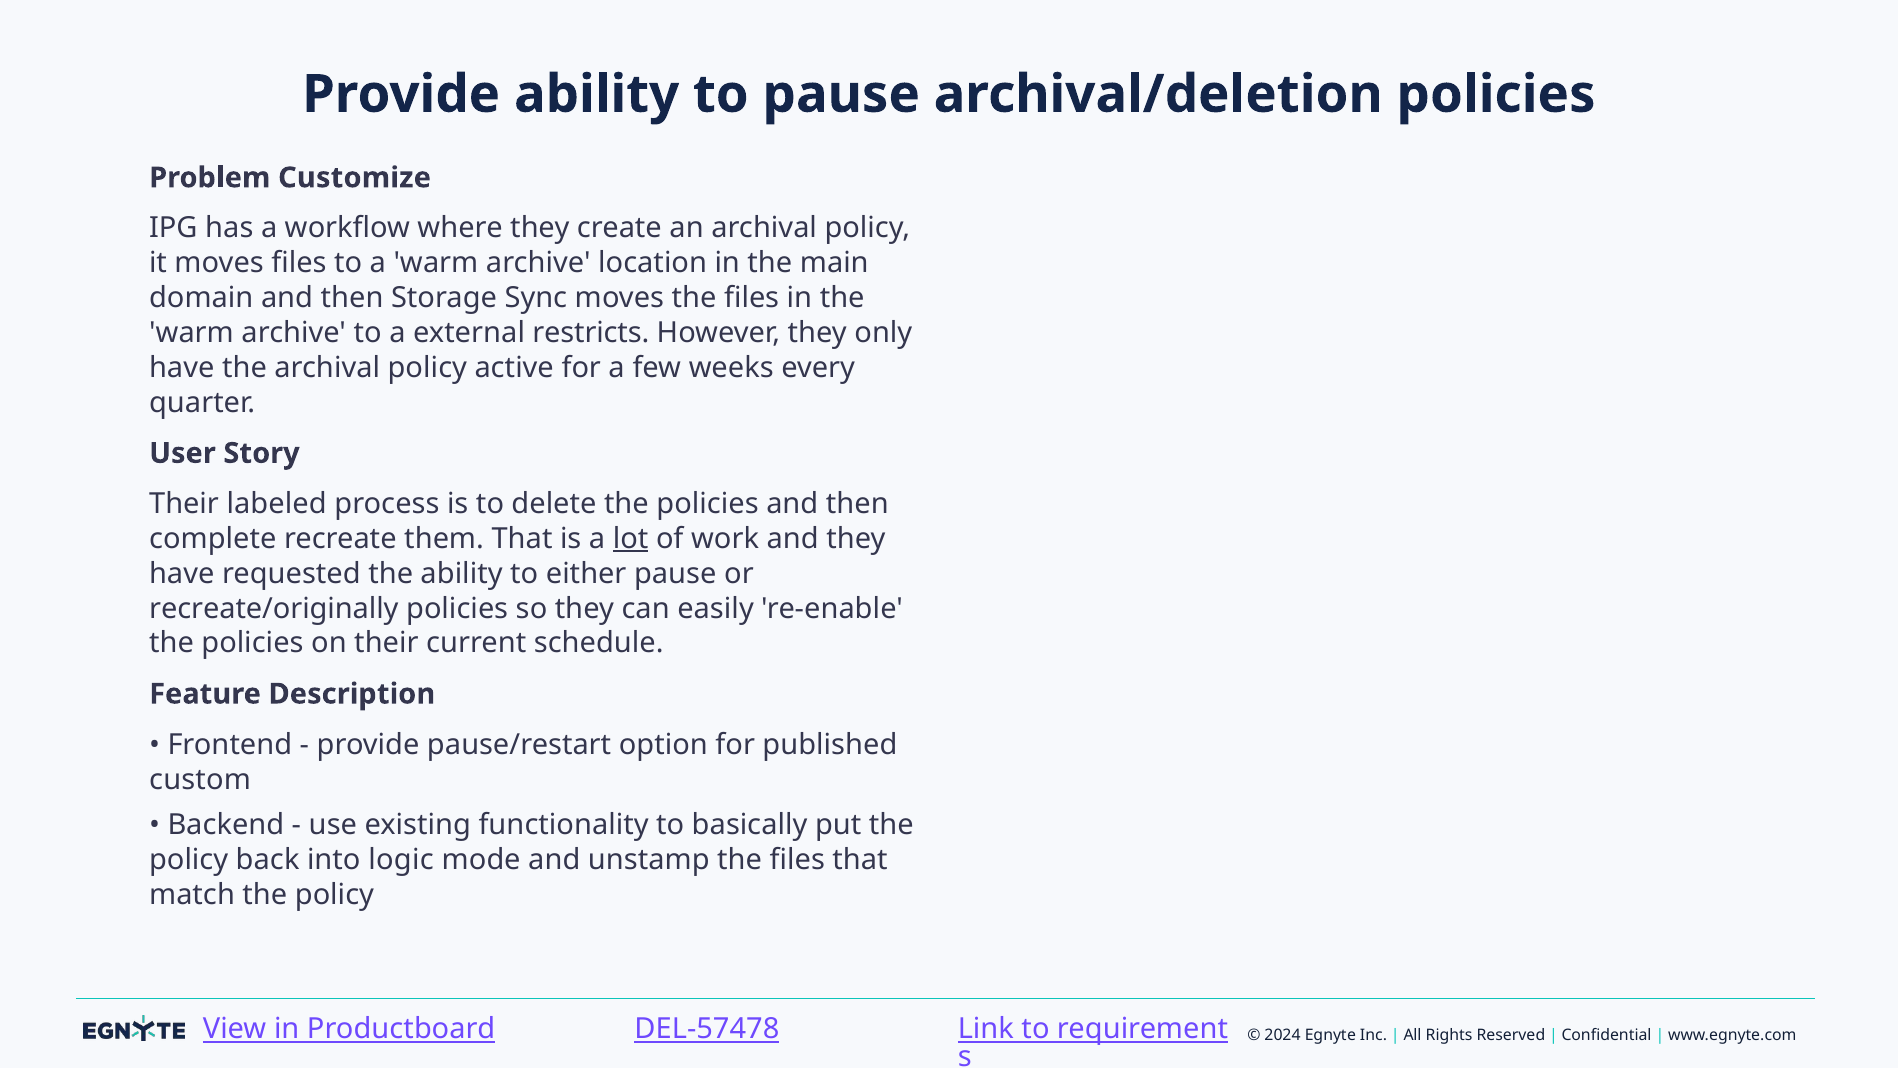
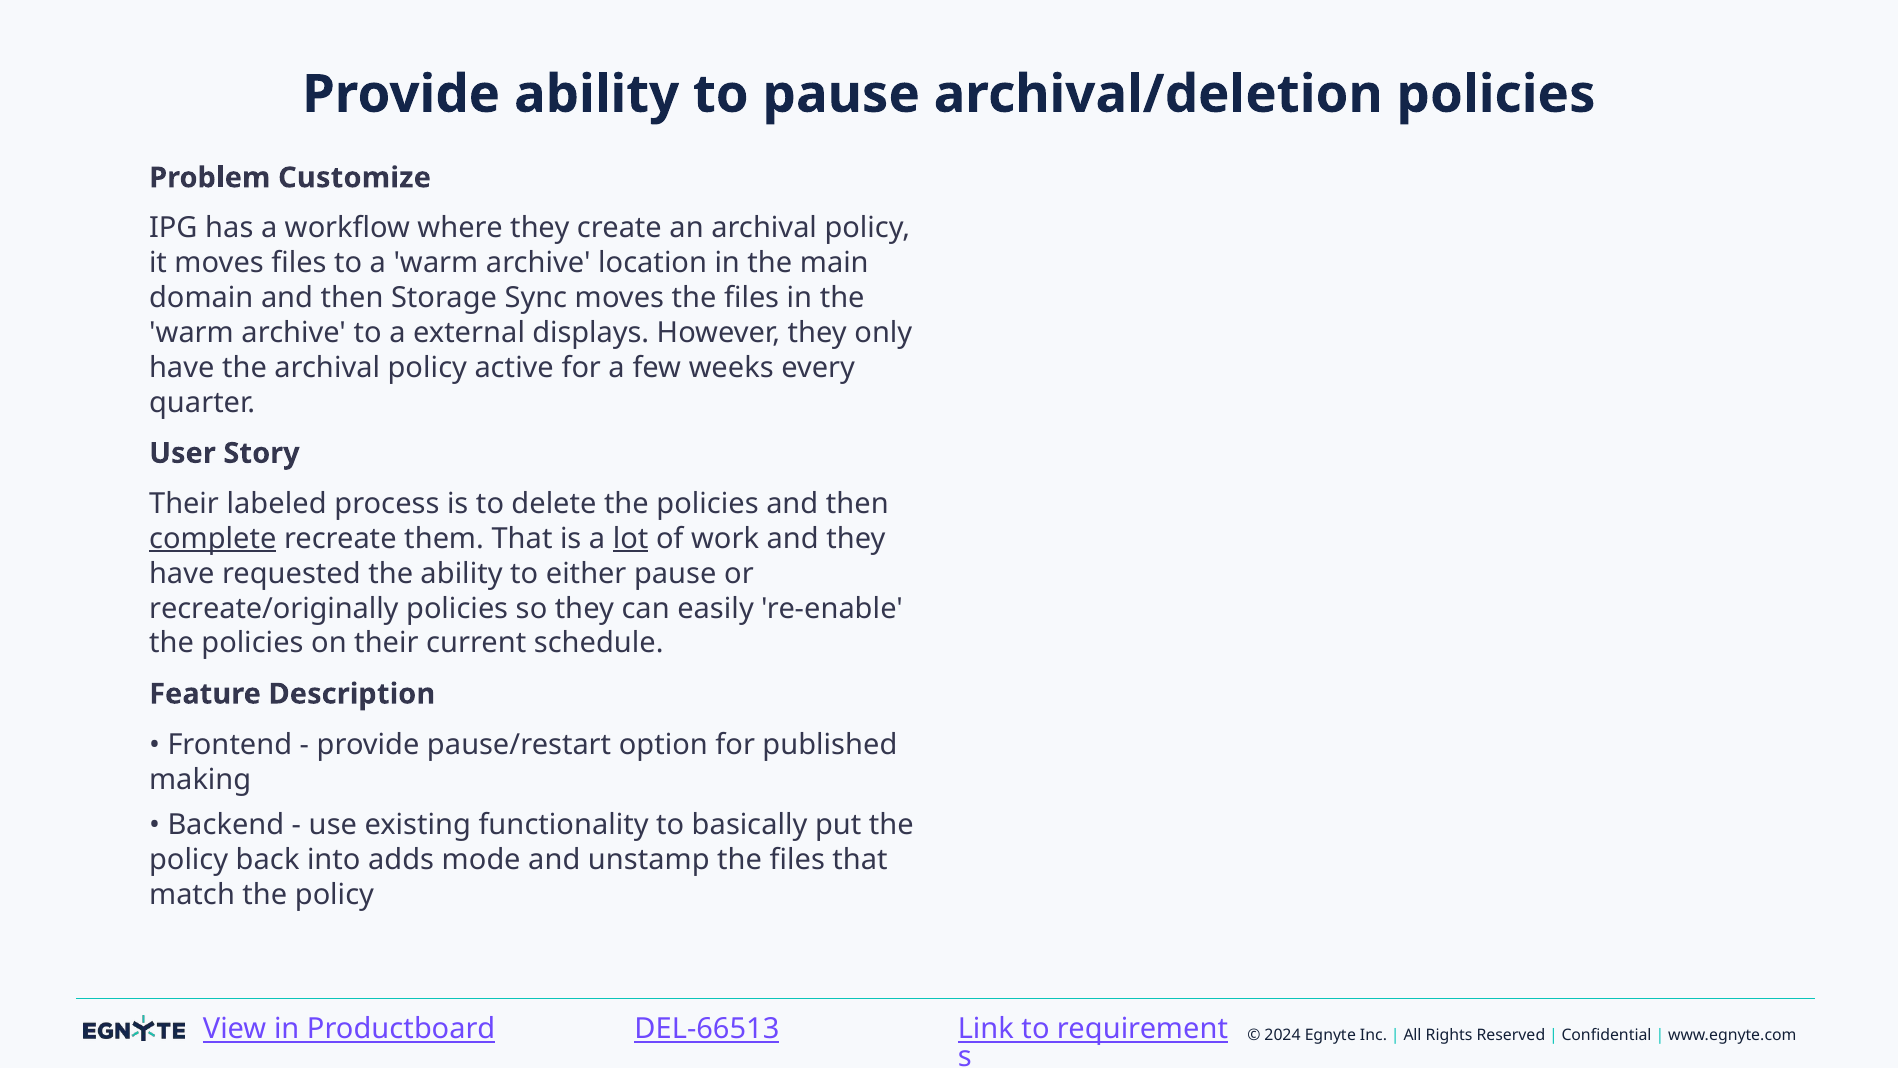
restricts: restricts -> displays
complete underline: none -> present
custom: custom -> making
logic: logic -> adds
DEL-57478: DEL-57478 -> DEL-66513
